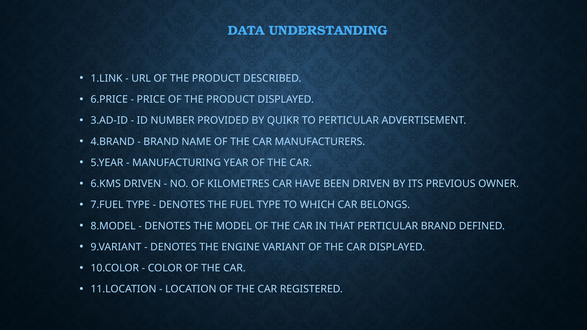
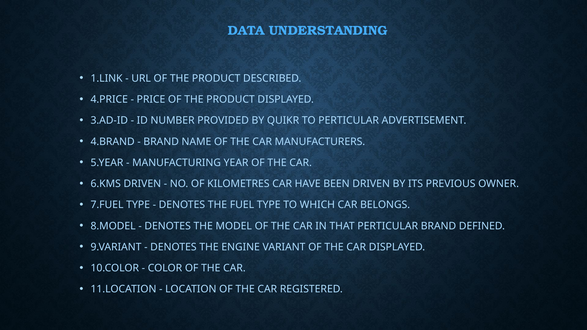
6.PRICE: 6.PRICE -> 4.PRICE
